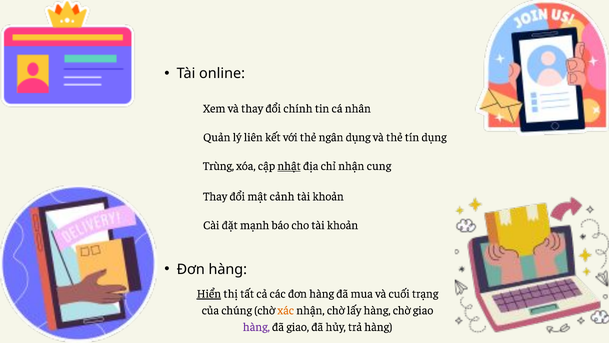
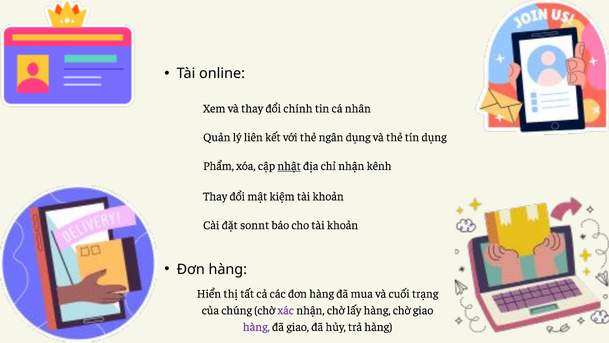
Trùng: Trùng -> Phẩm
cung: cung -> kênh
cảnh: cảnh -> kiệm
mạnh: mạnh -> sonnt
Hiển underline: present -> none
xác colour: orange -> purple
